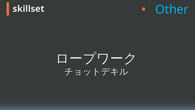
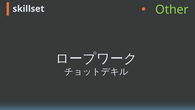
Other colour: light blue -> light green
